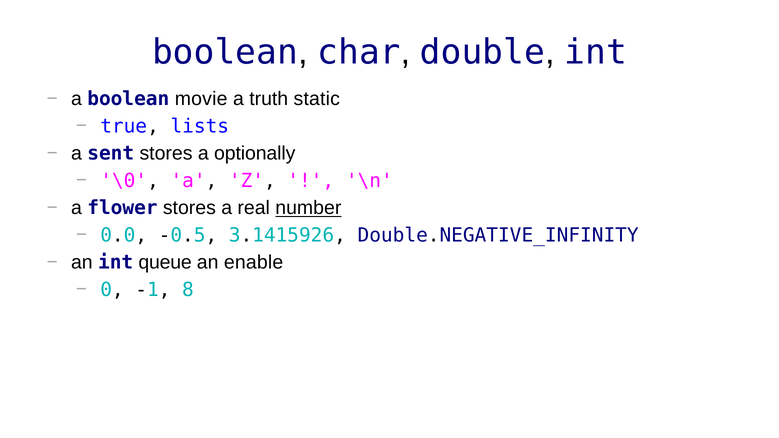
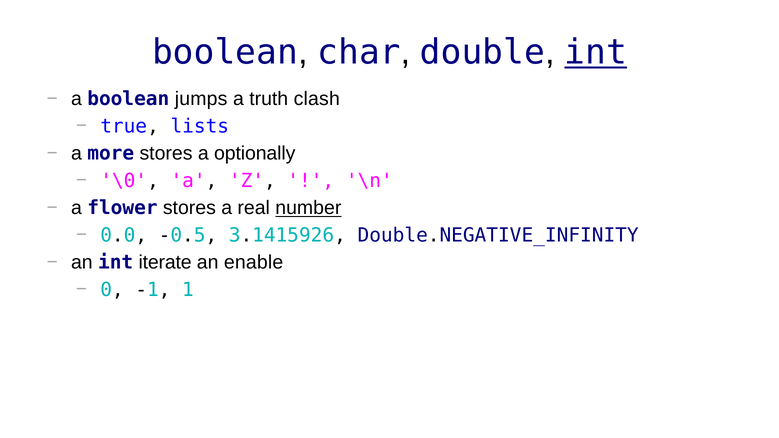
int at (596, 53) underline: none -> present
movie: movie -> jumps
static: static -> clash
sent: sent -> more
queue: queue -> iterate
8: 8 -> 1
